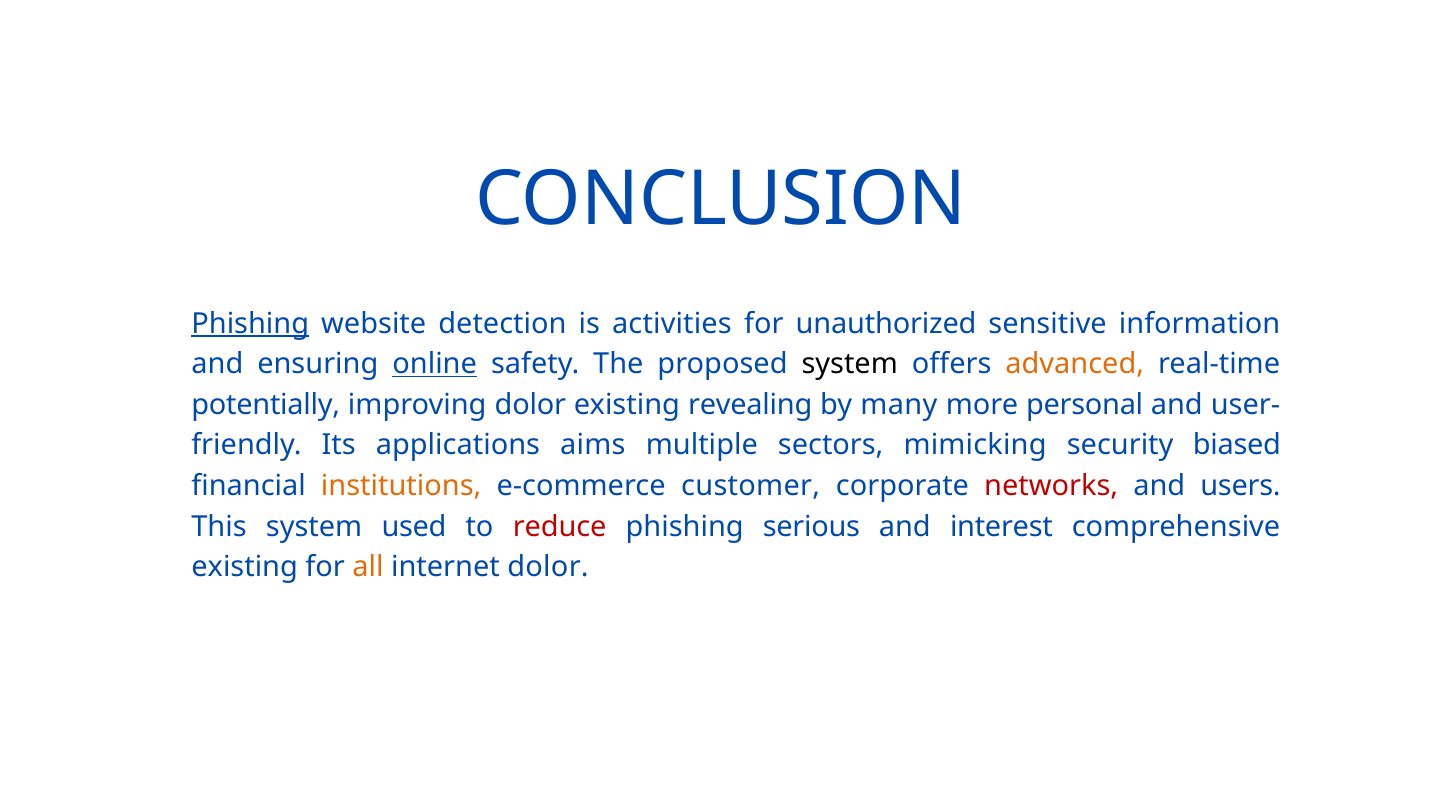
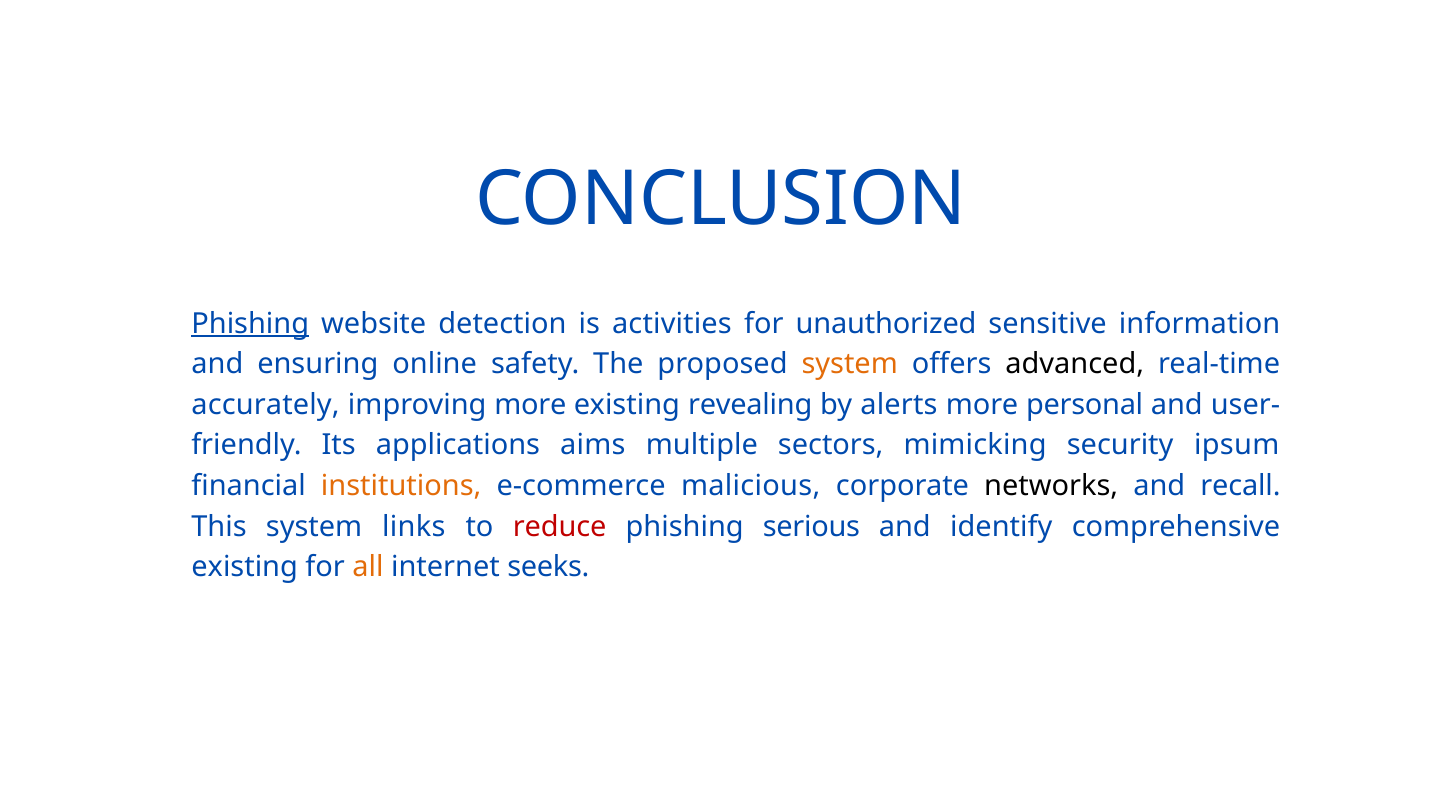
online underline: present -> none
system at (850, 364) colour: black -> orange
advanced colour: orange -> black
potentially: potentially -> accurately
improving dolor: dolor -> more
many: many -> alerts
biased: biased -> ipsum
customer: customer -> malicious
networks colour: red -> black
users: users -> recall
used: used -> links
interest: interest -> identify
internet dolor: dolor -> seeks
